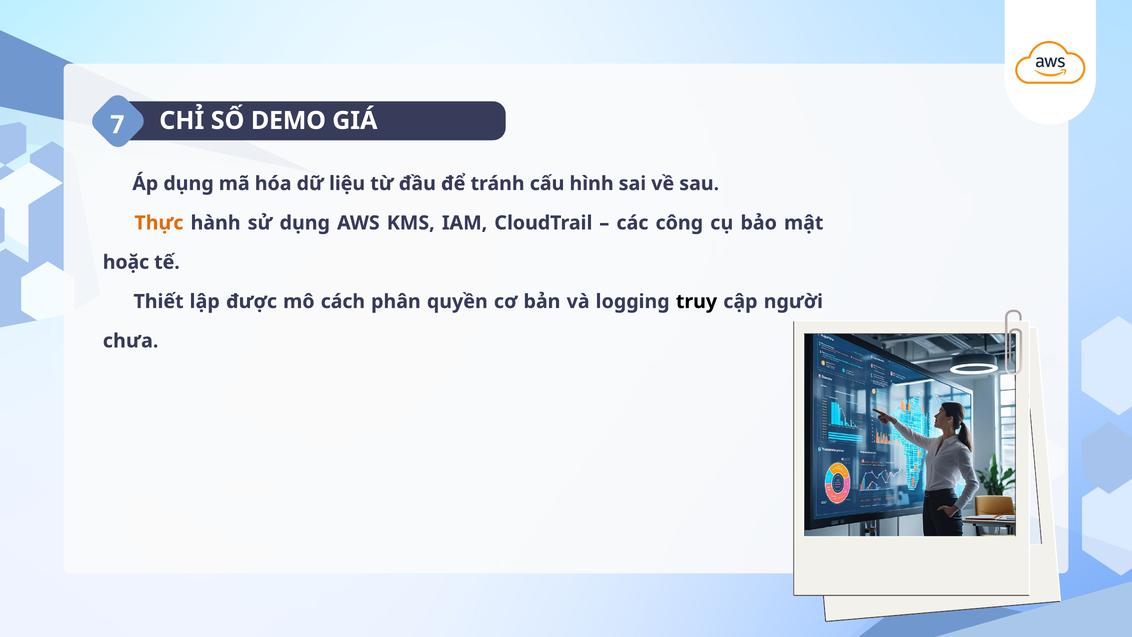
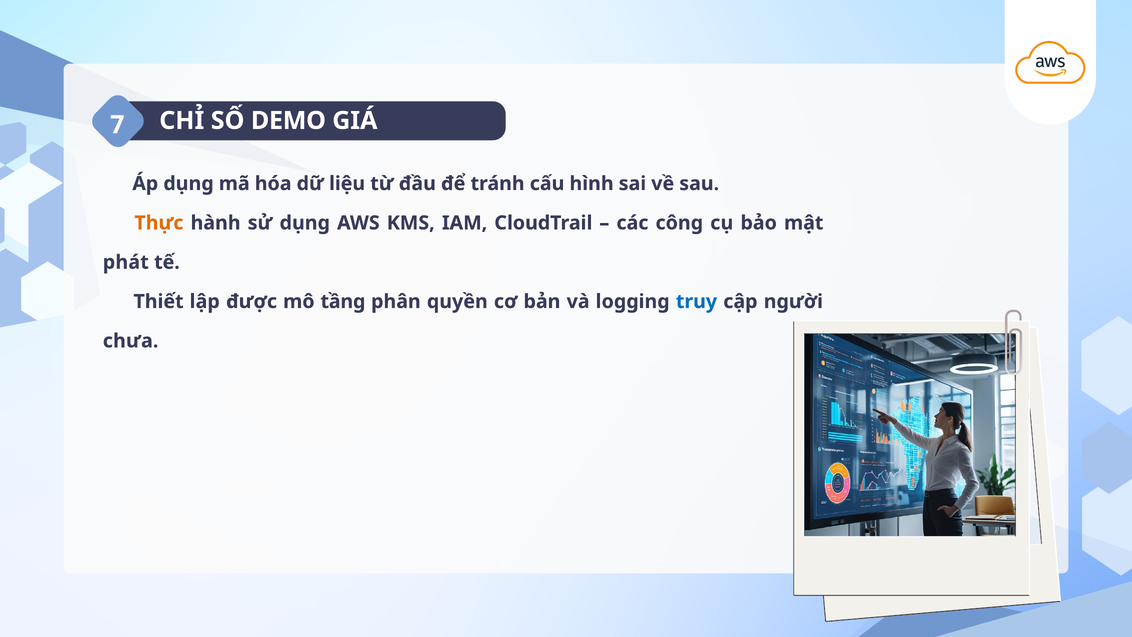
hoặc: hoặc -> phát
cách: cách -> tầng
truy colour: black -> blue
